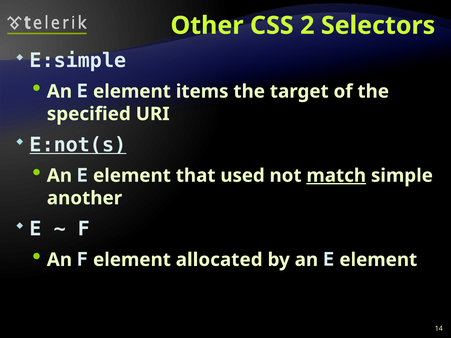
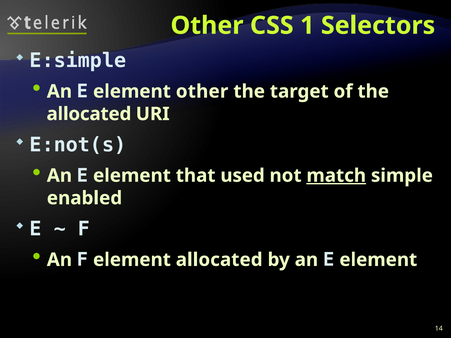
2: 2 -> 1
element items: items -> other
specified at (89, 114): specified -> allocated
E:not(s underline: present -> none
another: another -> enabled
